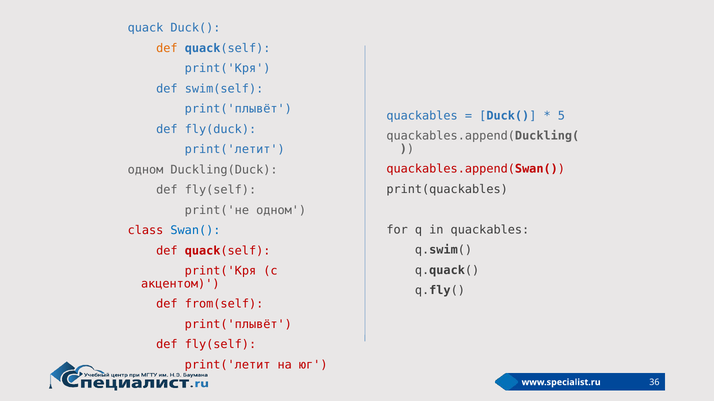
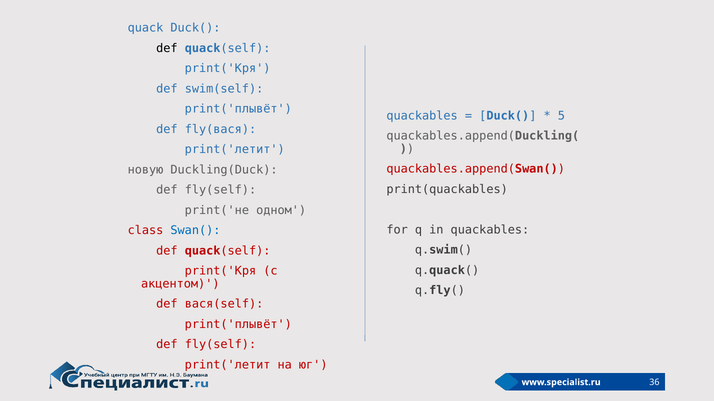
def at (167, 48) colour: orange -> black
fly(duck: fly(duck -> fly(вася
одном at (145, 170): одном -> новую
from(self: from(self -> вася(self
